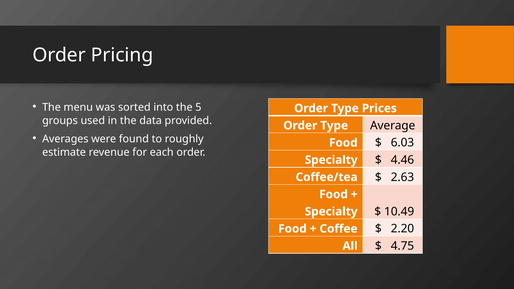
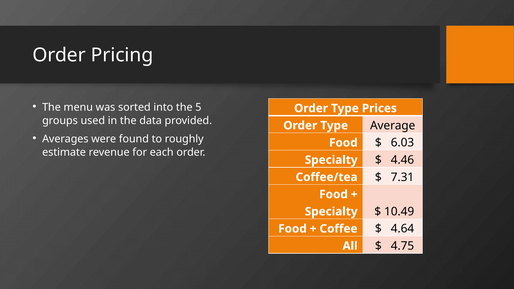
2.63: 2.63 -> 7.31
2.20: 2.20 -> 4.64
